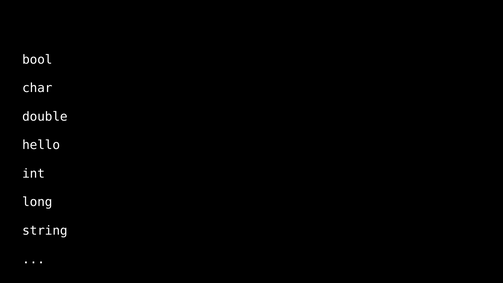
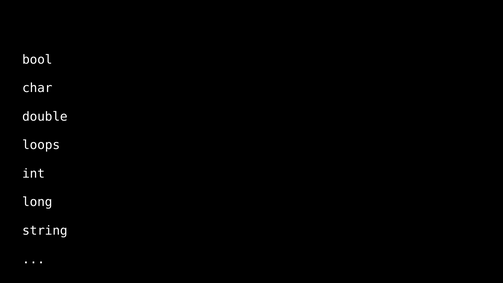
hello: hello -> loops
